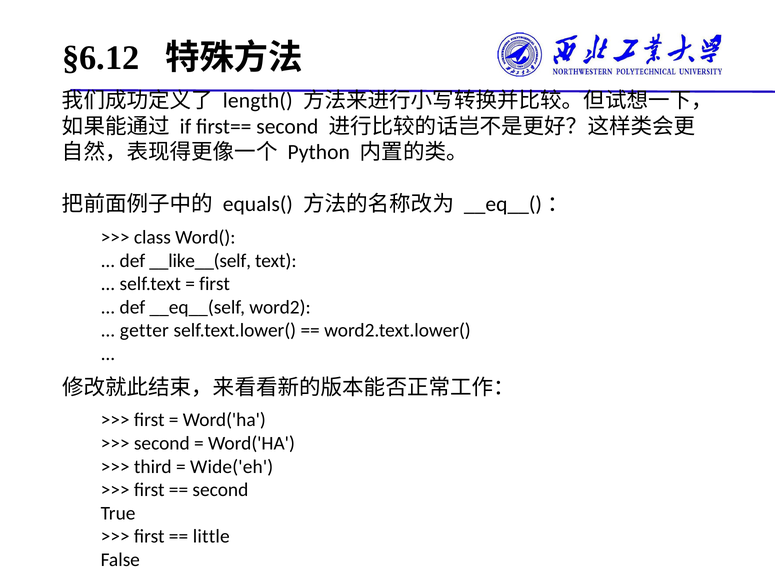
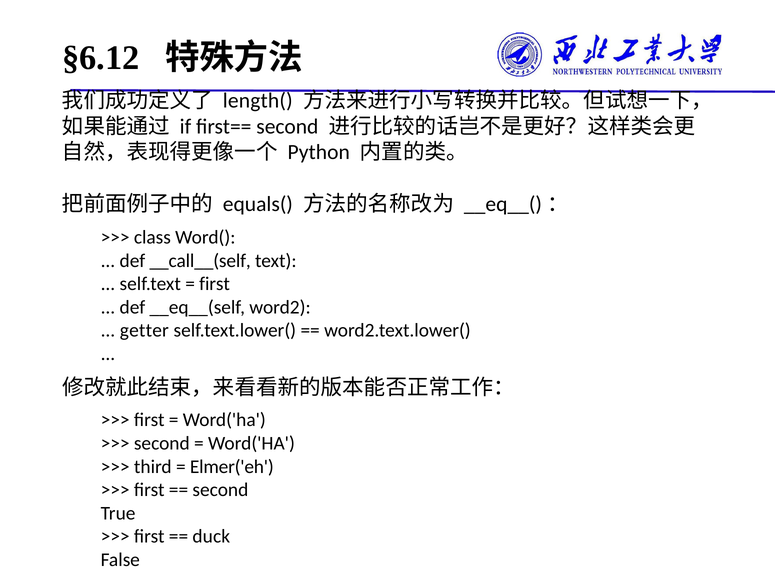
__like__(self: __like__(self -> __call__(self
Wide('eh: Wide('eh -> Elmer('eh
little: little -> duck
